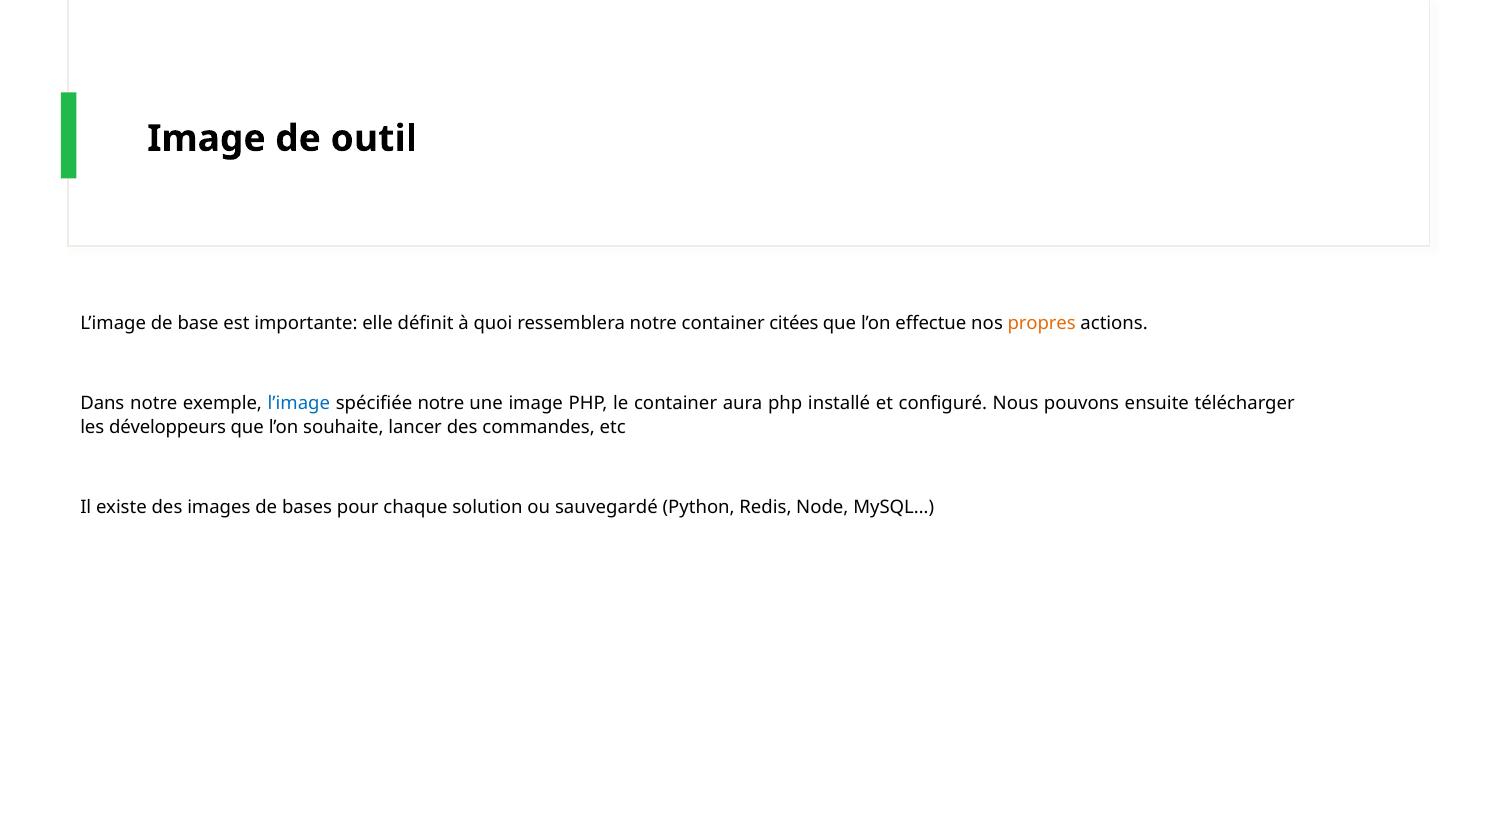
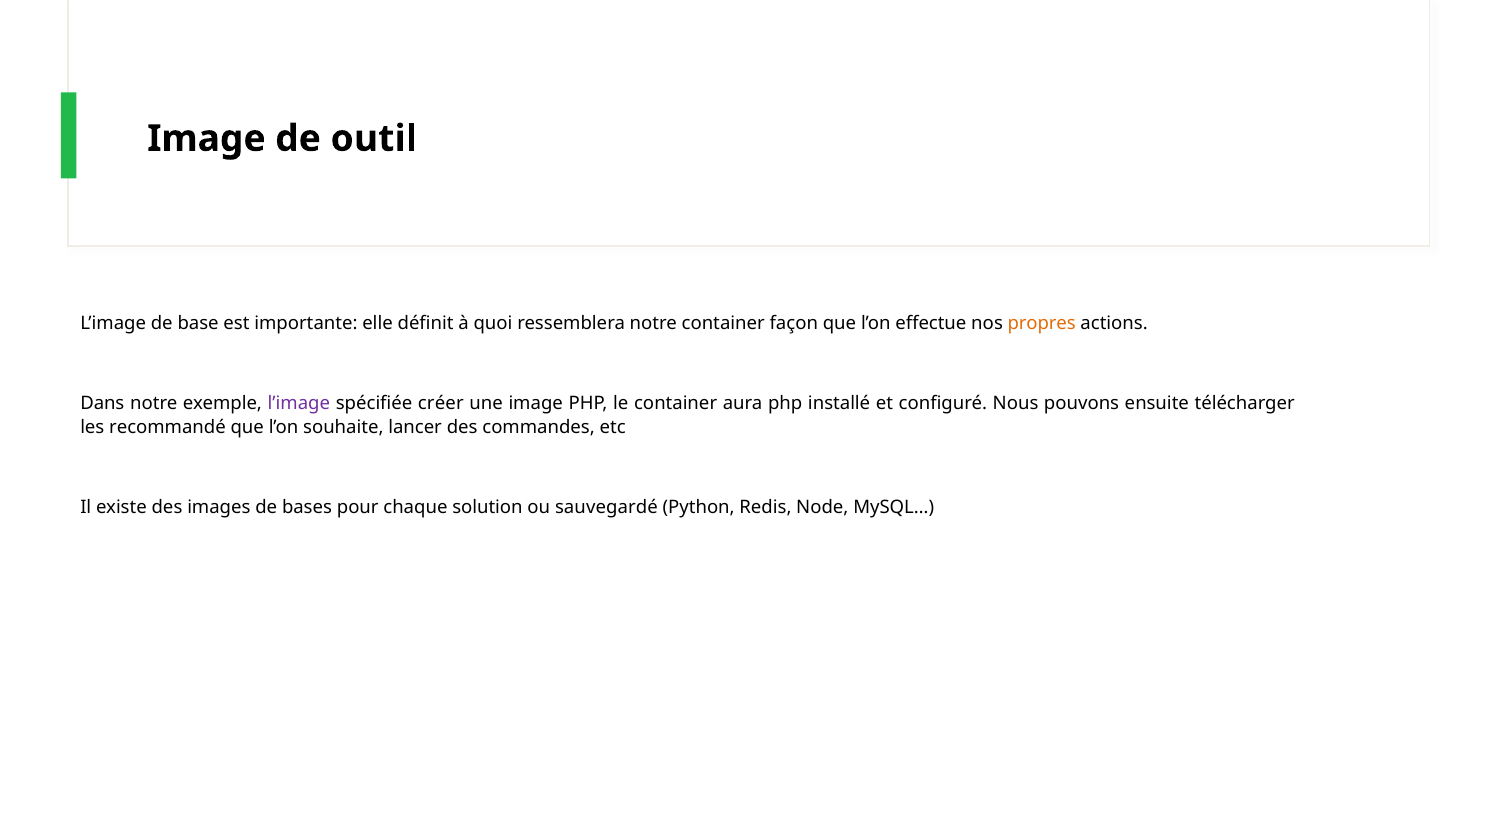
citées: citées -> façon
l’image at (299, 403) colour: blue -> purple
spécifiée notre: notre -> créer
développeurs: développeurs -> recommandé
